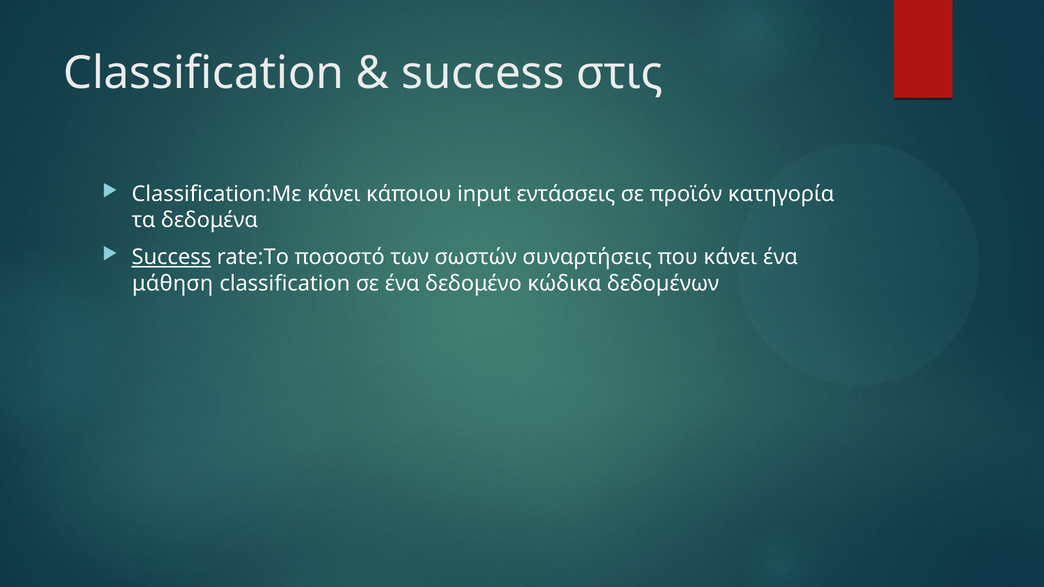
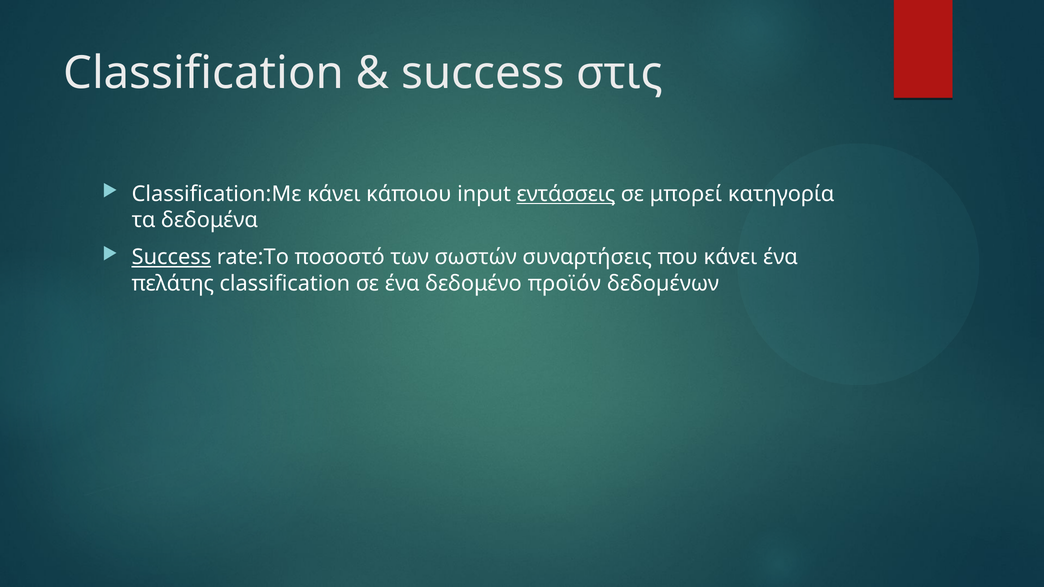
εντάσσεις underline: none -> present
προϊόν: προϊόν -> μπορεί
μάθηση: μάθηση -> πελάτης
κώδικα: κώδικα -> προϊόν
